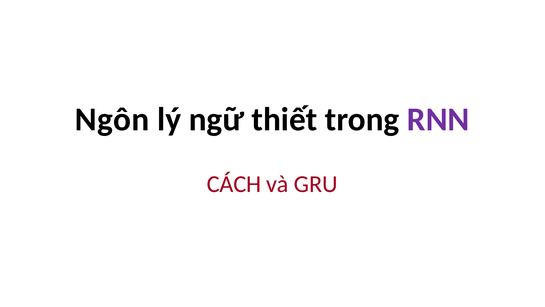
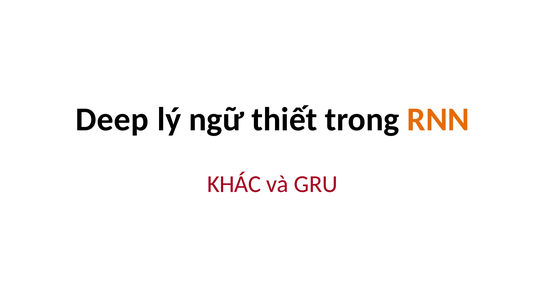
Ngôn: Ngôn -> Deep
RNN colour: purple -> orange
CÁCH: CÁCH -> KHÁC
